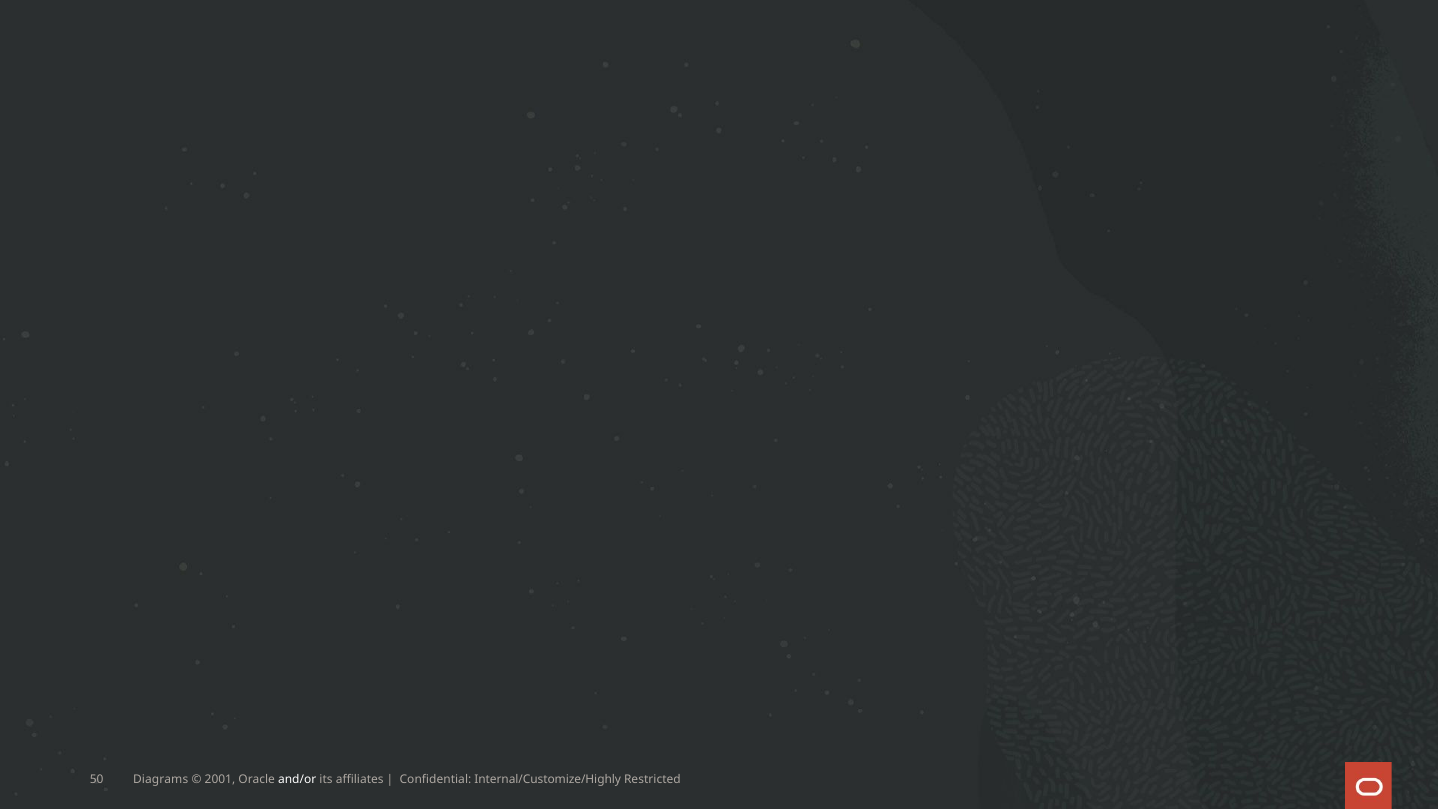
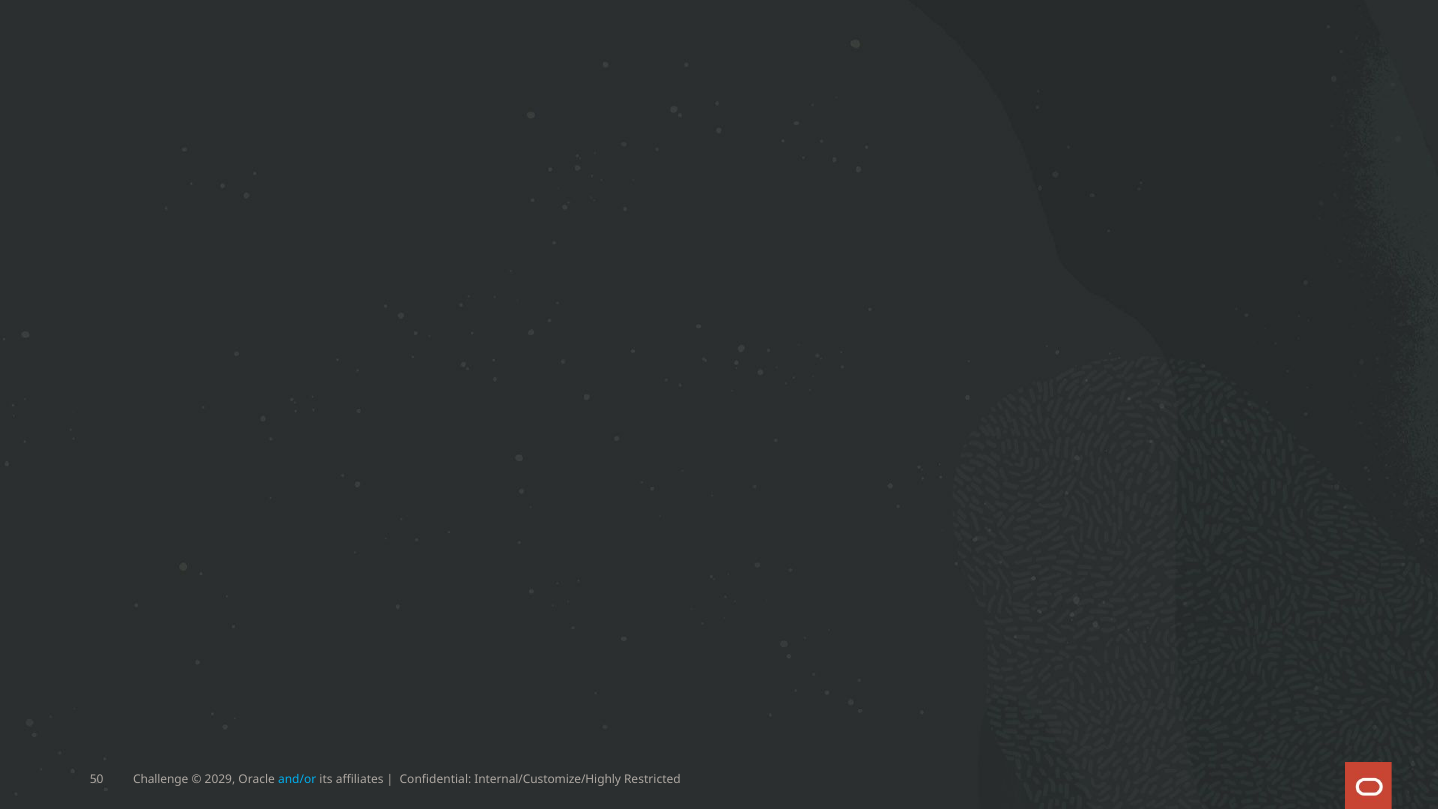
Diagrams: Diagrams -> Challenge
2001: 2001 -> 2029
and/or colour: white -> light blue
